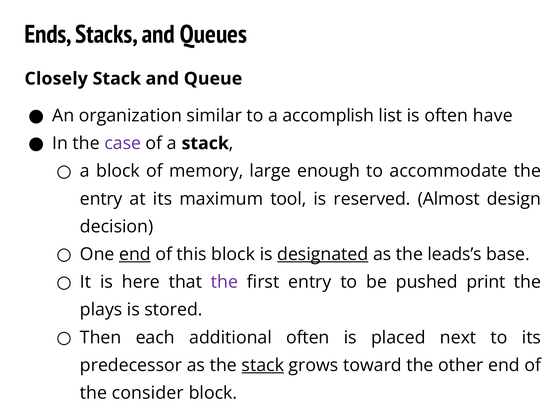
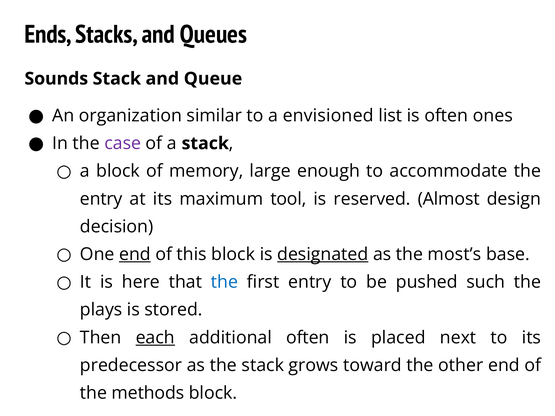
Closely: Closely -> Sounds
accomplish: accomplish -> envisioned
have: have -> ones
leads’s: leads’s -> most’s
the at (224, 282) colour: purple -> blue
print: print -> such
each underline: none -> present
stack at (263, 365) underline: present -> none
consider: consider -> methods
